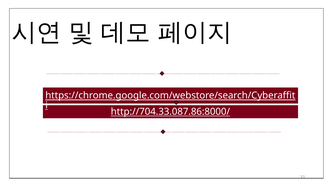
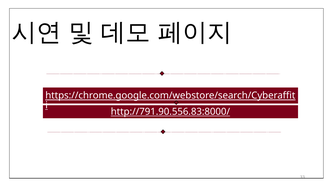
http://704.33.087.86:8000/: http://704.33.087.86:8000/ -> http://791.90.556.83:8000/
